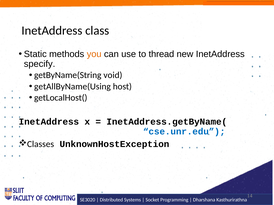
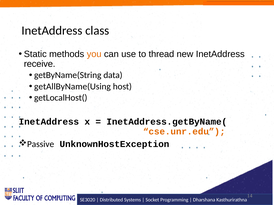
specify: specify -> receive
void: void -> data
cse.unr.edu colour: blue -> orange
Classes: Classes -> Passive
